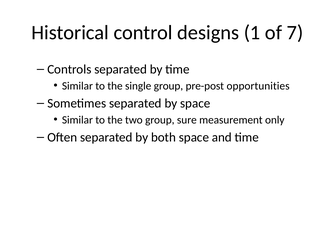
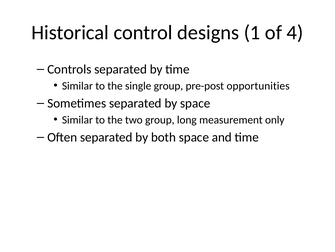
7: 7 -> 4
sure: sure -> long
